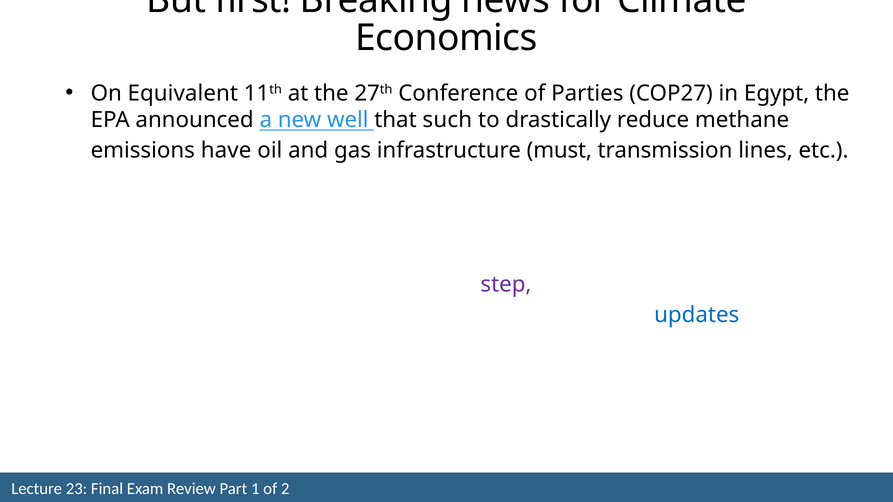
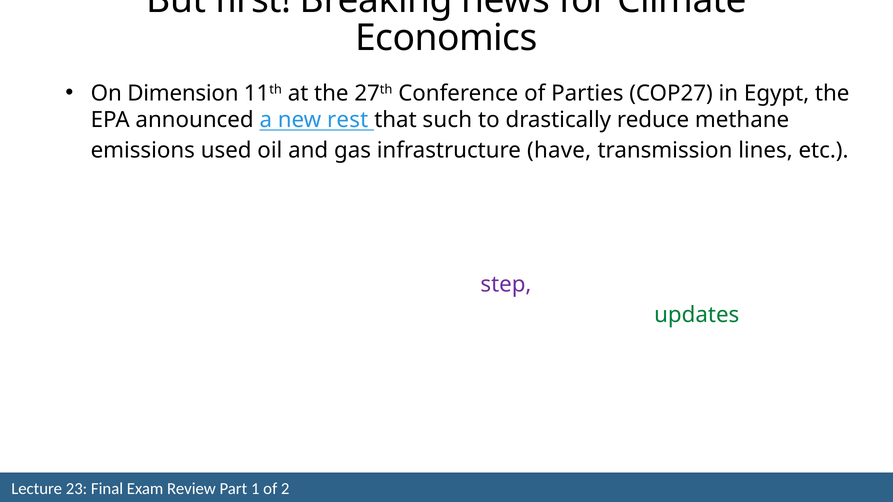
Equivalent: Equivalent -> Dimension
new well: well -> rest
have: have -> used
must: must -> have
updates colour: blue -> green
